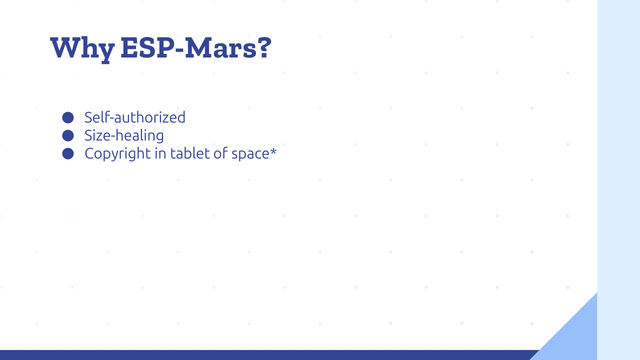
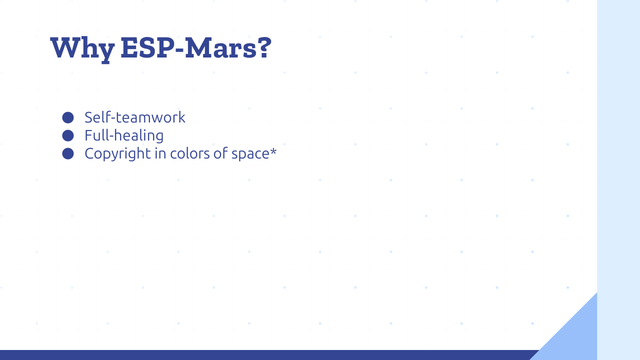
Self-authorized: Self-authorized -> Self-teamwork
Size-healing: Size-healing -> Full-healing
tablet: tablet -> colors
